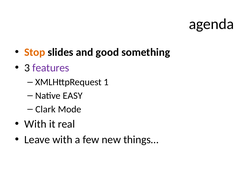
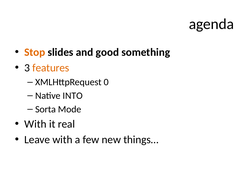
features colour: purple -> orange
1: 1 -> 0
EASY: EASY -> INTO
Clark: Clark -> Sorta
